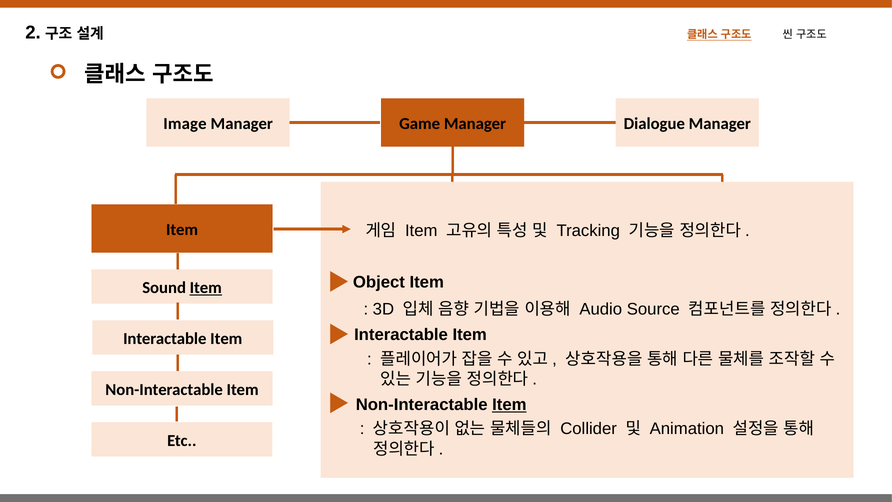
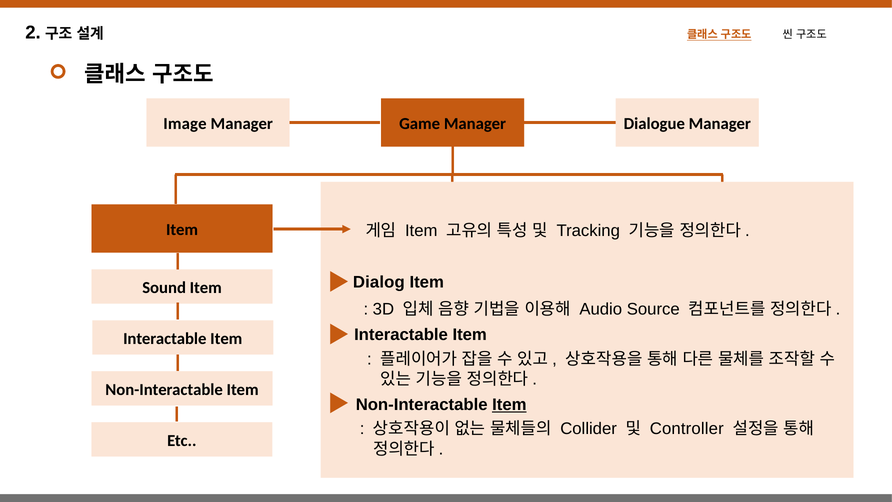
Object: Object -> Dialog
Item at (206, 287) underline: present -> none
Animation: Animation -> Controller
